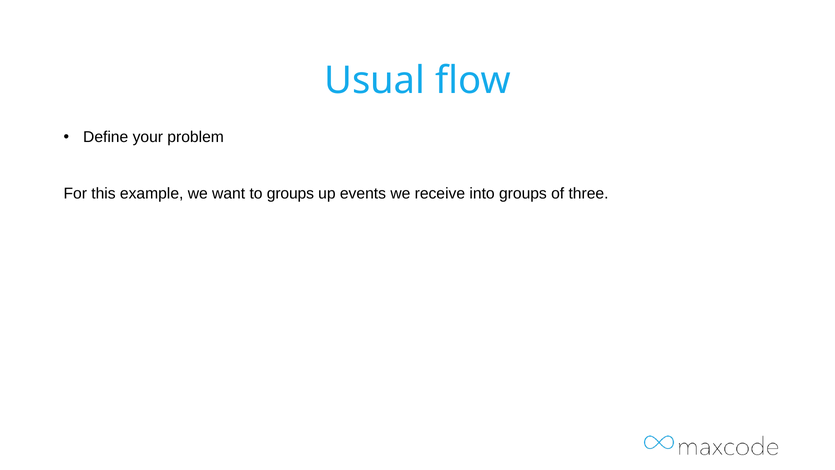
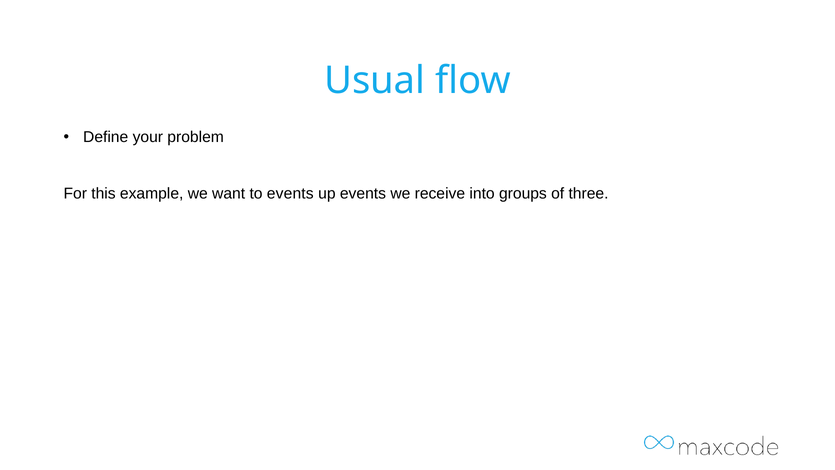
to groups: groups -> events
